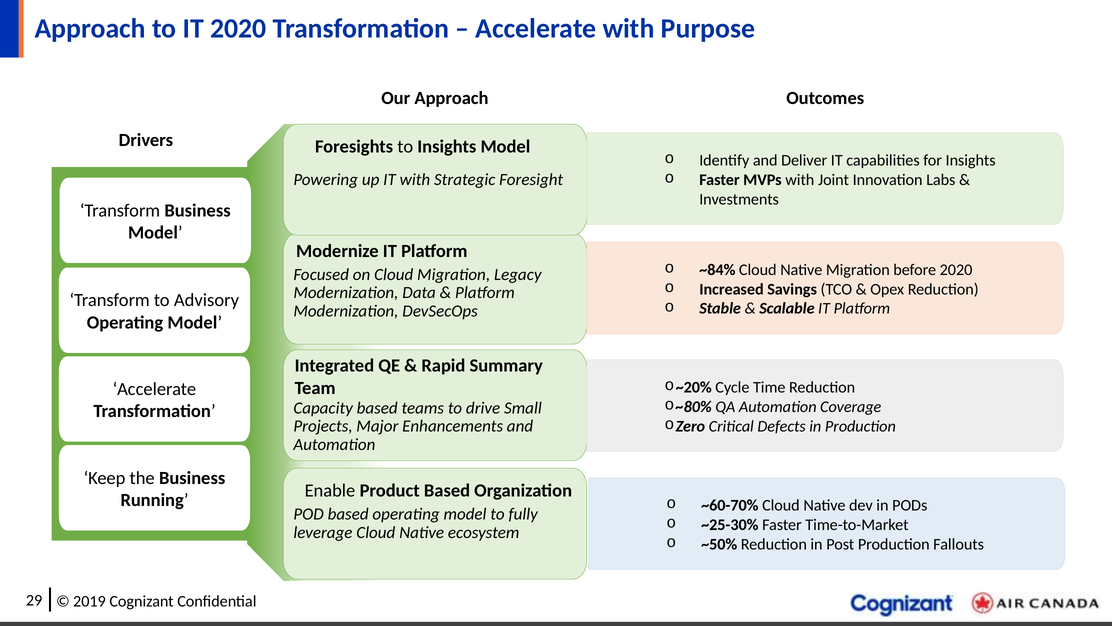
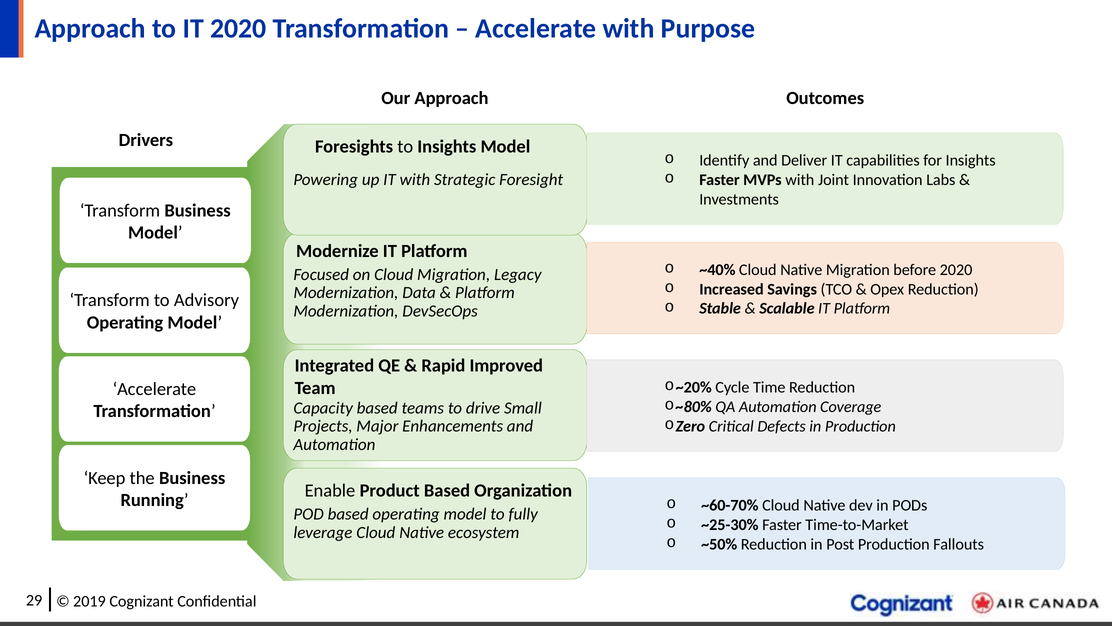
~84%: ~84% -> ~40%
Summary: Summary -> Improved
